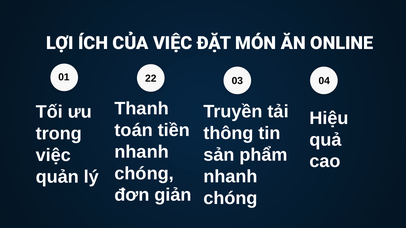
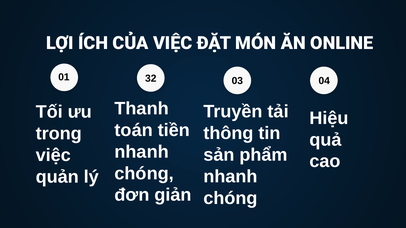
22: 22 -> 32
